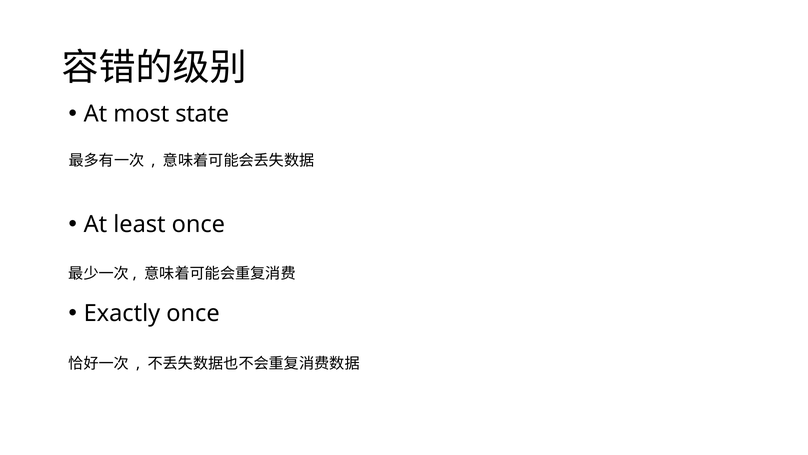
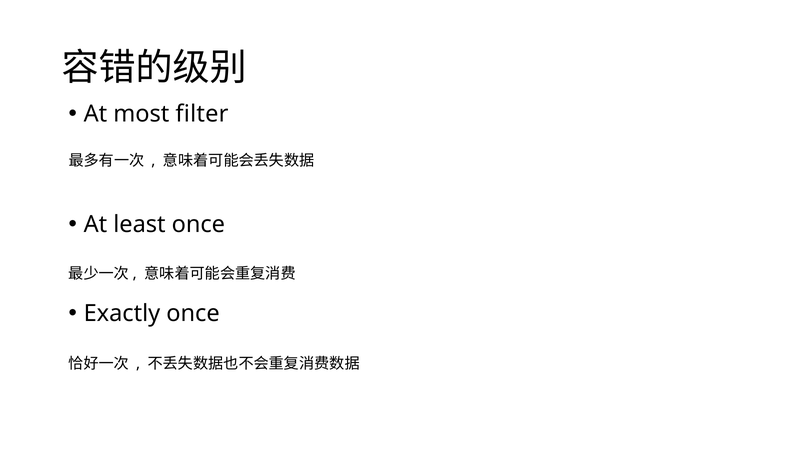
state: state -> filter
